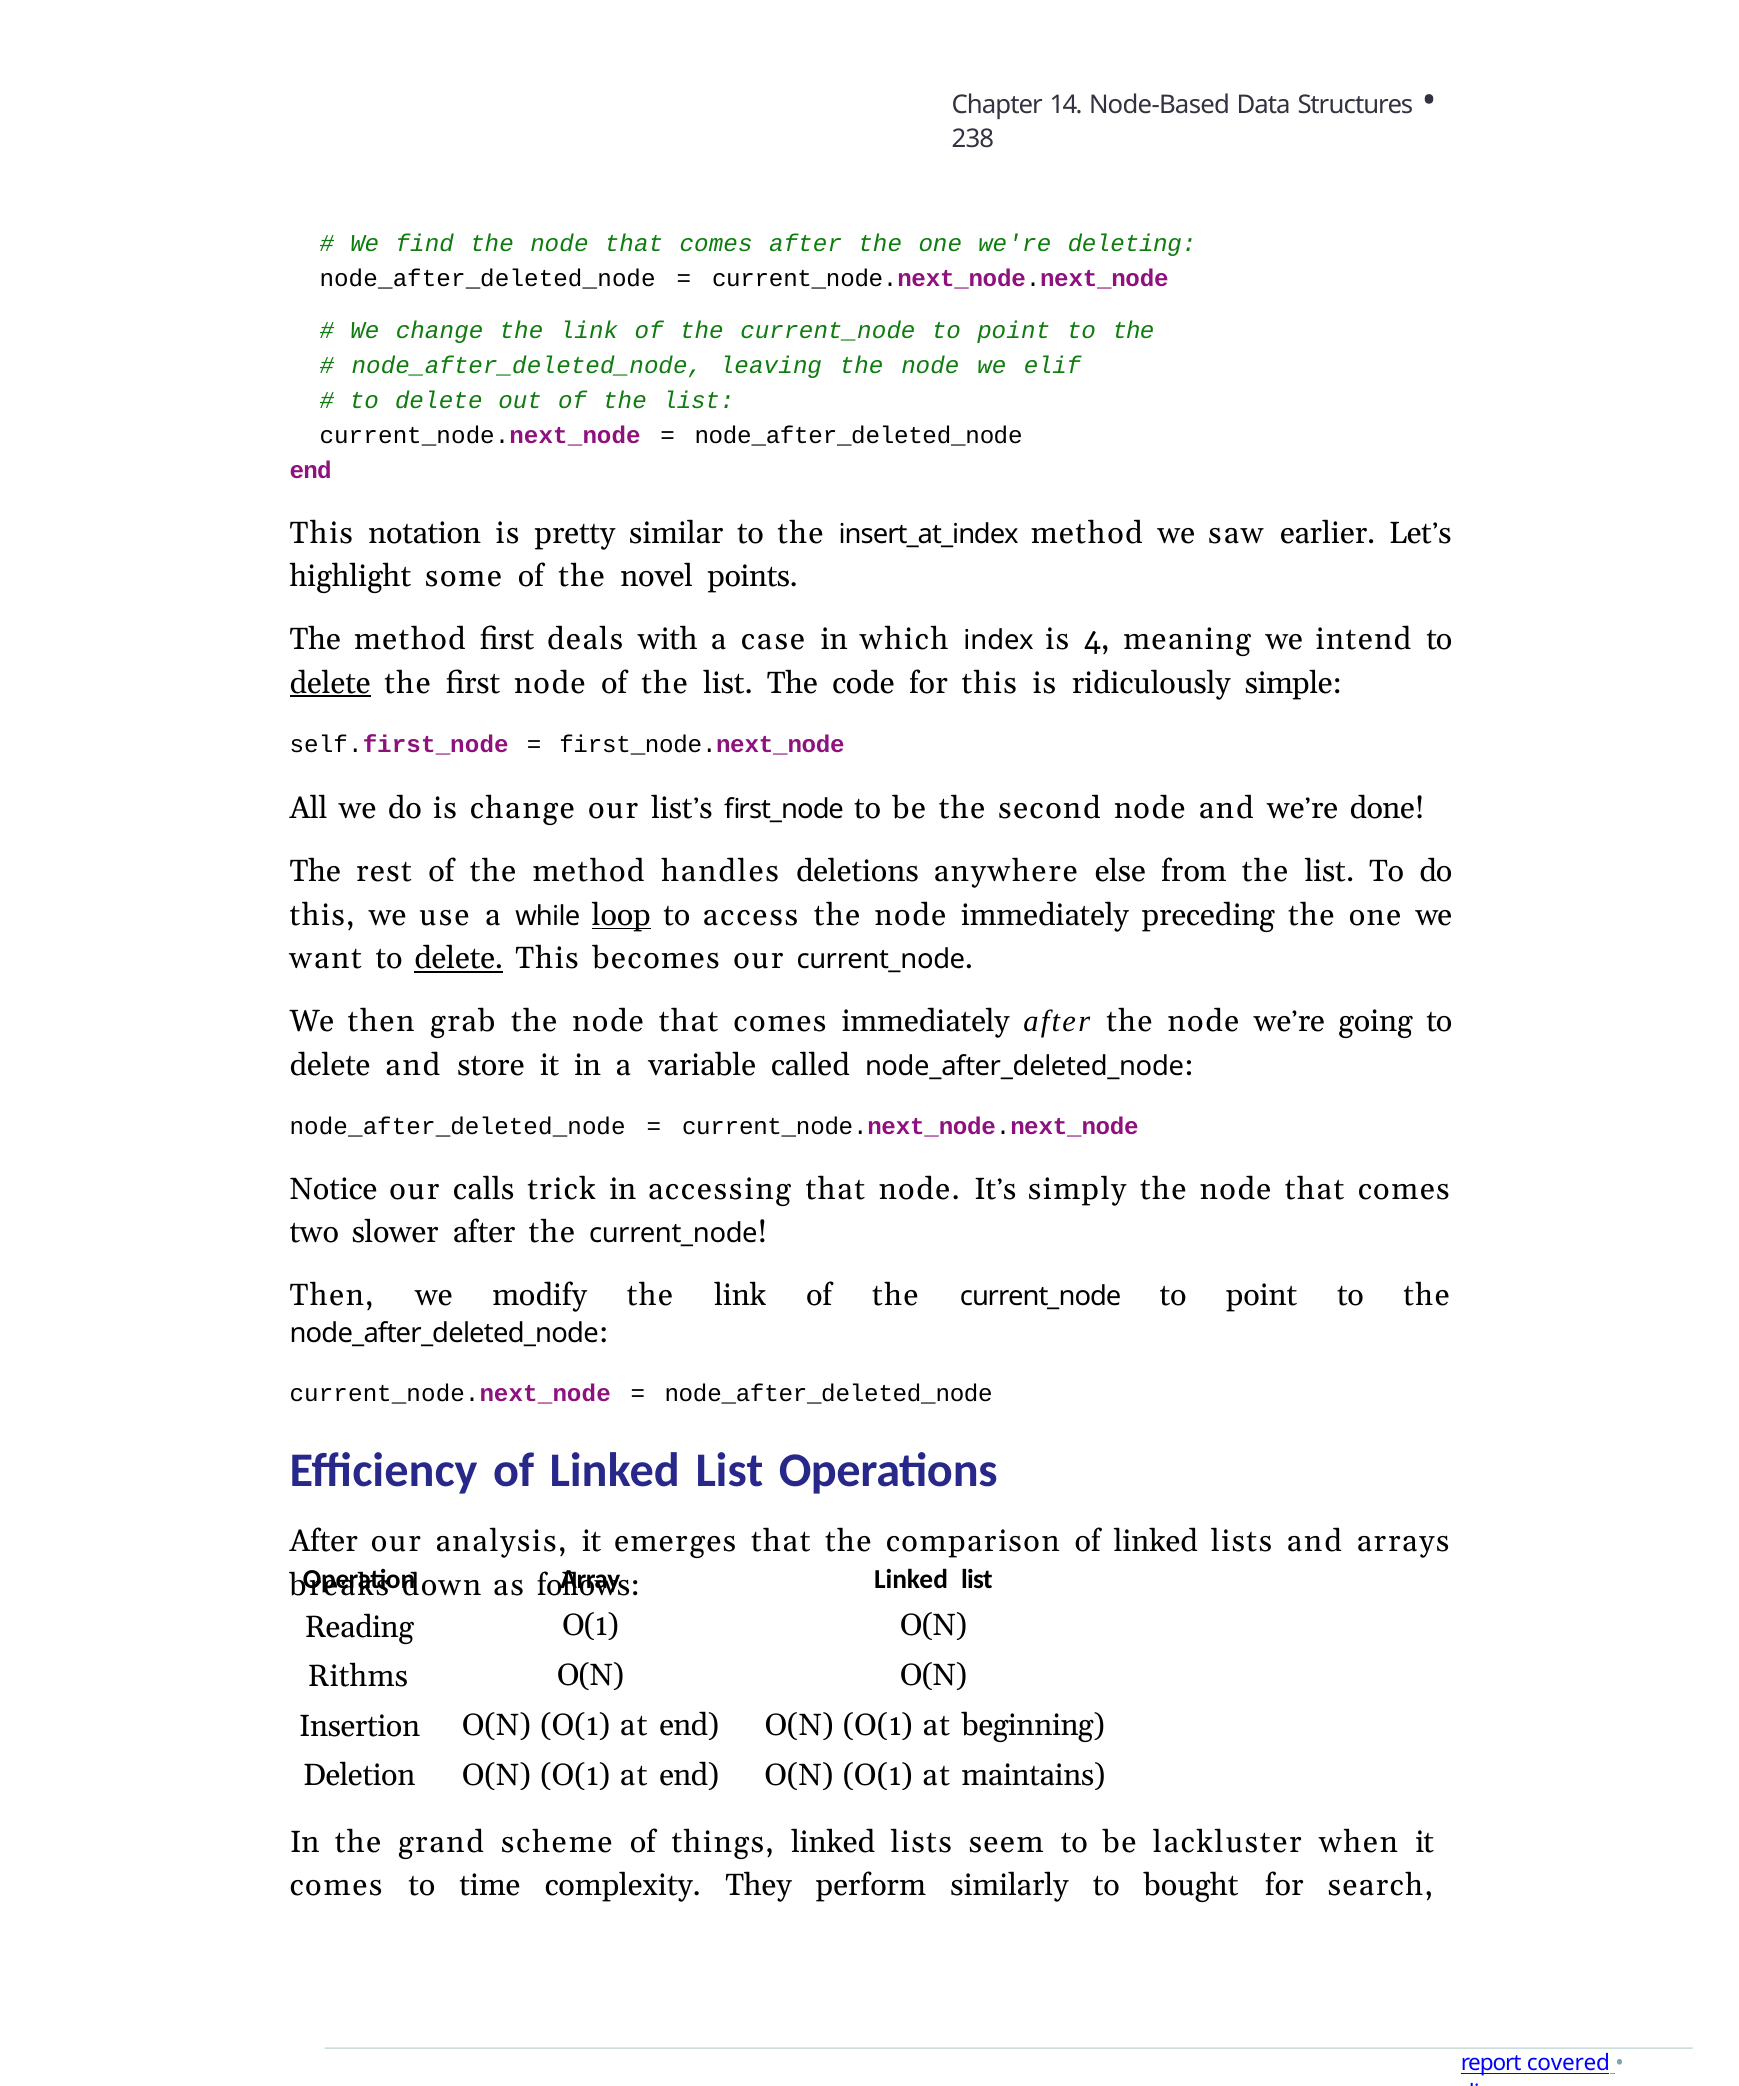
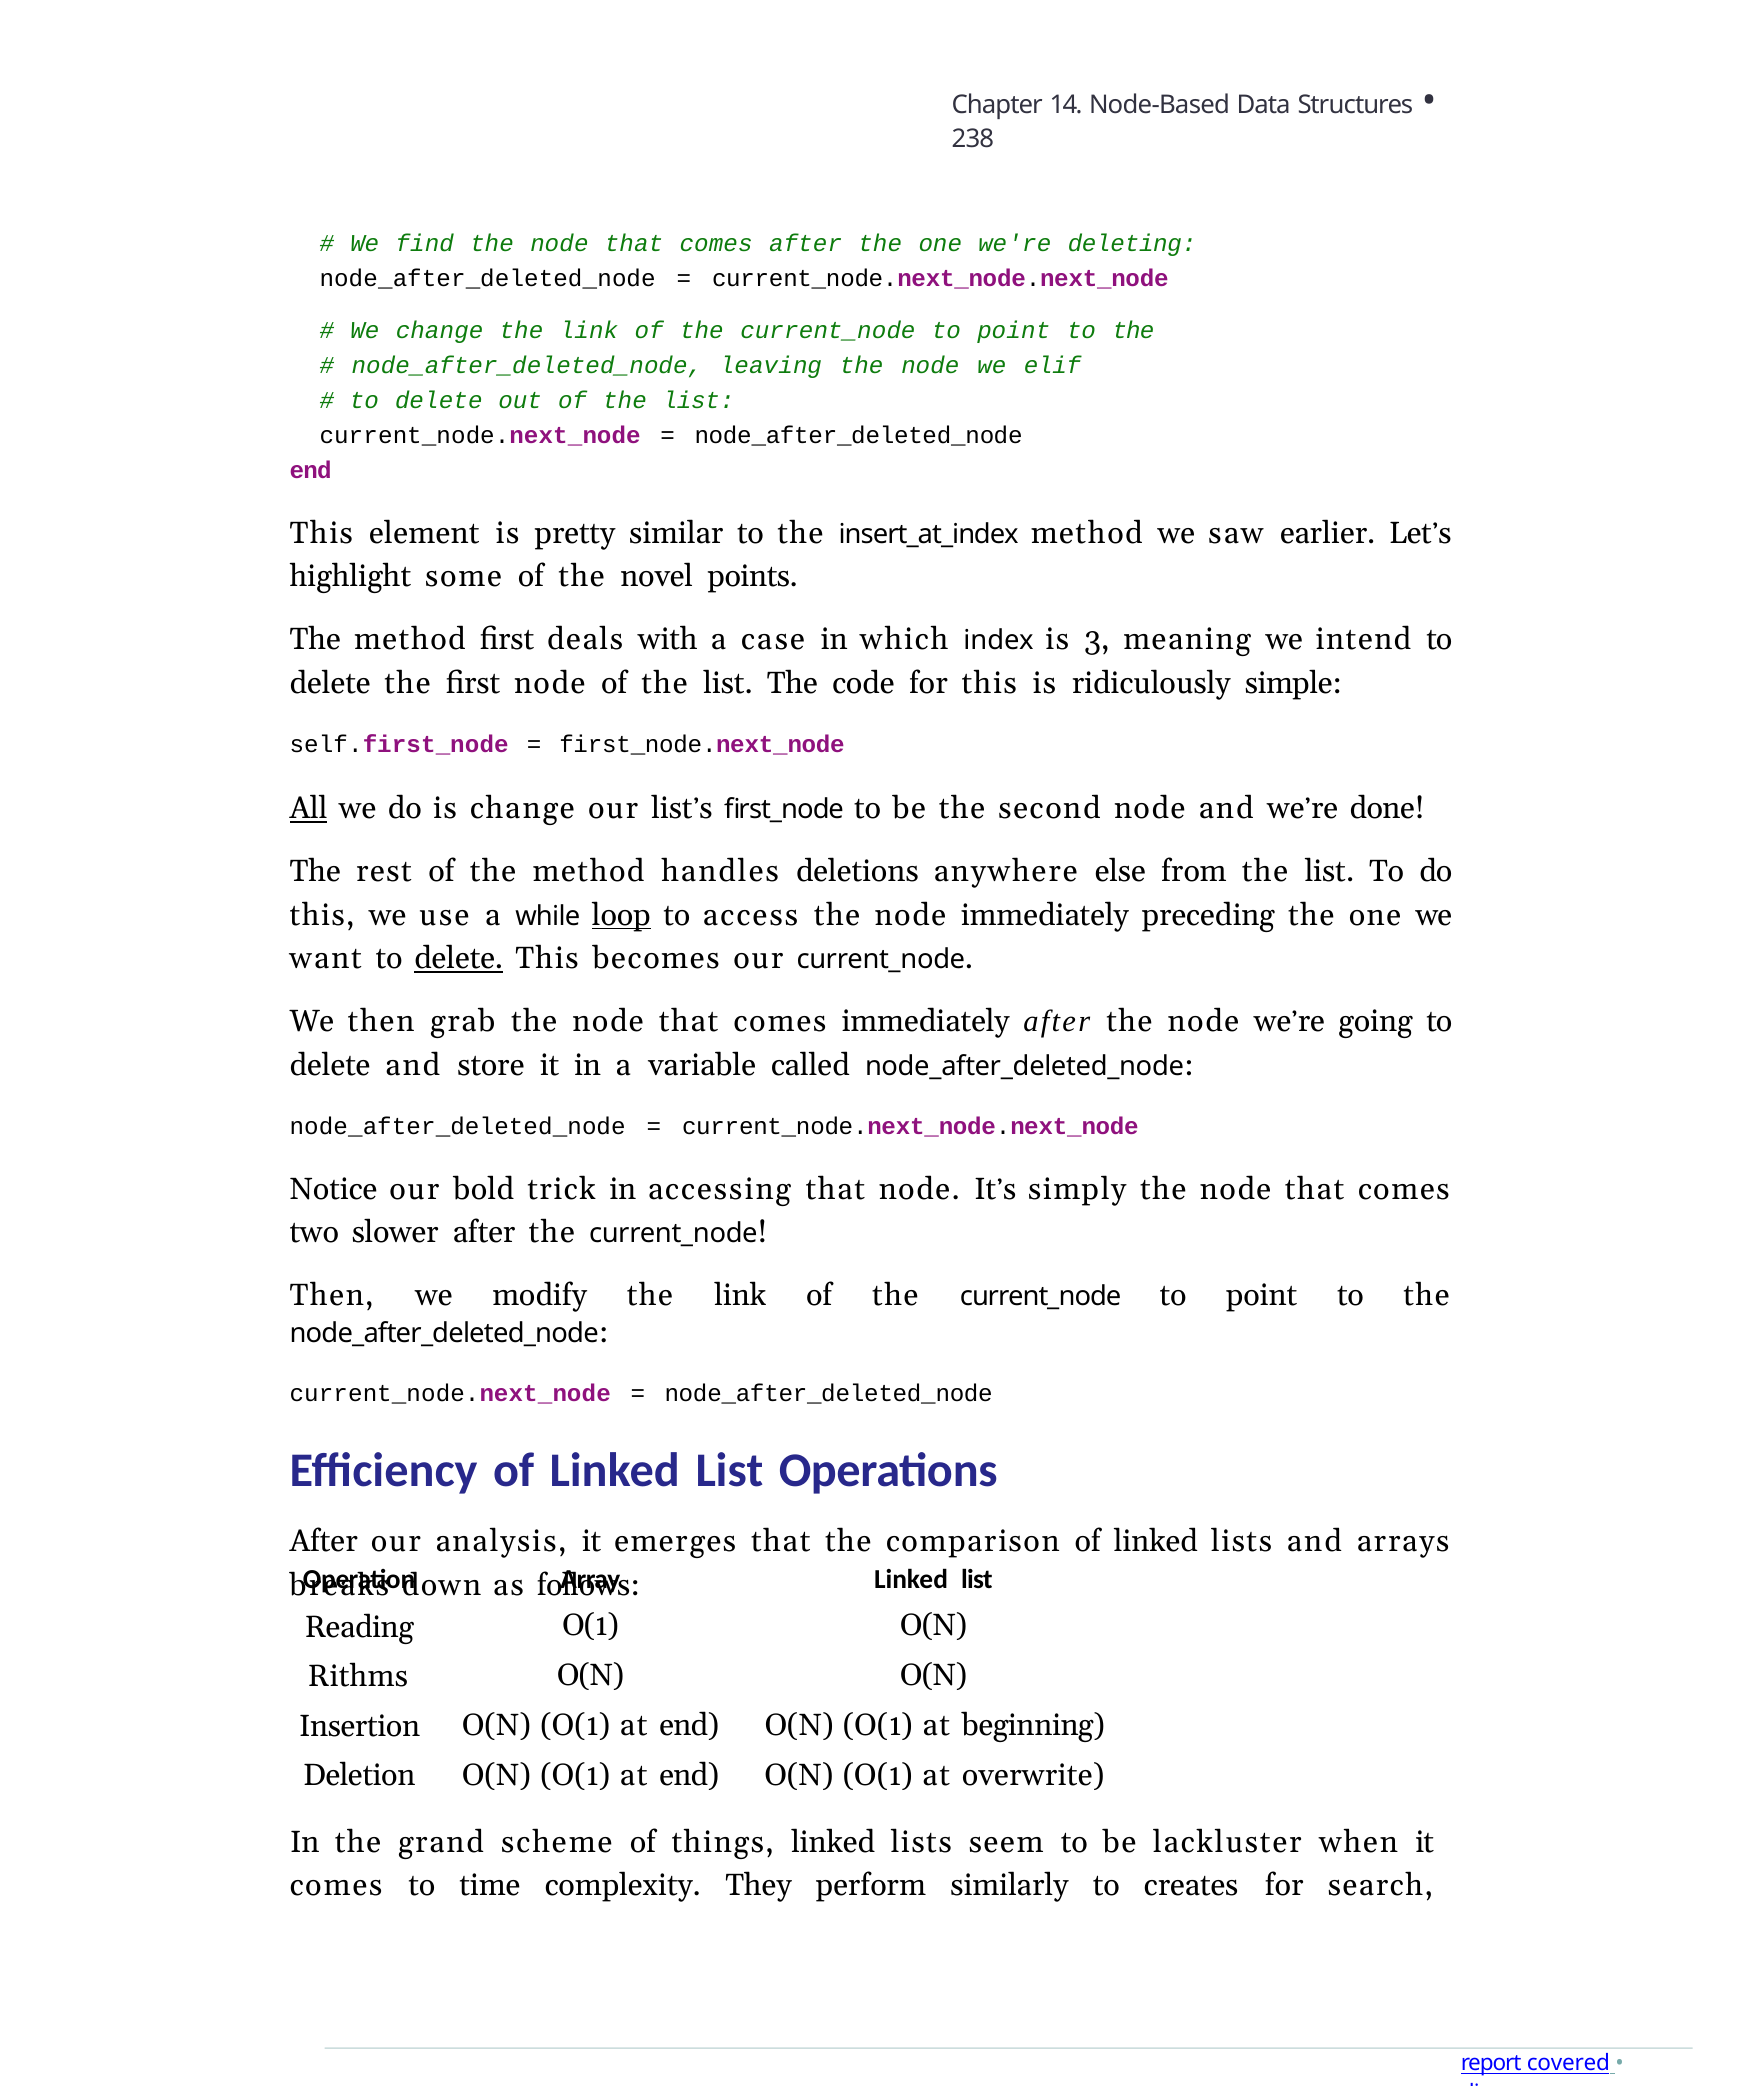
notation: notation -> element
4: 4 -> 3
delete at (330, 683) underline: present -> none
All underline: none -> present
calls: calls -> bold
maintains: maintains -> overwrite
bought: bought -> creates
